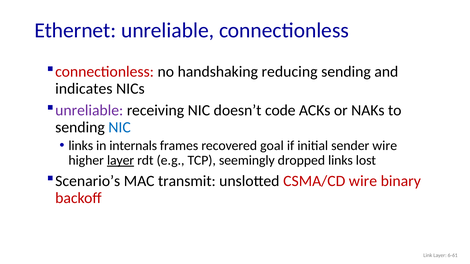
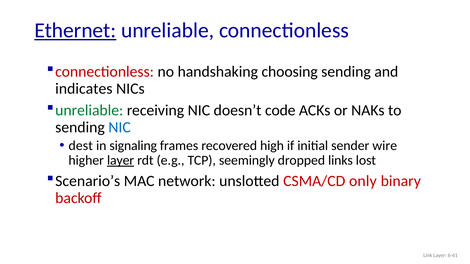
Ethernet underline: none -> present
reducing: reducing -> choosing
unreliable at (89, 111) colour: purple -> green
links at (81, 146): links -> dest
internals: internals -> signaling
goal: goal -> high
transmit: transmit -> network
CSMA/CD wire: wire -> only
